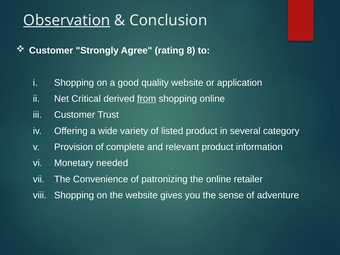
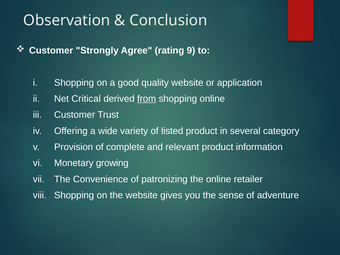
Observation underline: present -> none
8: 8 -> 9
needed: needed -> growing
